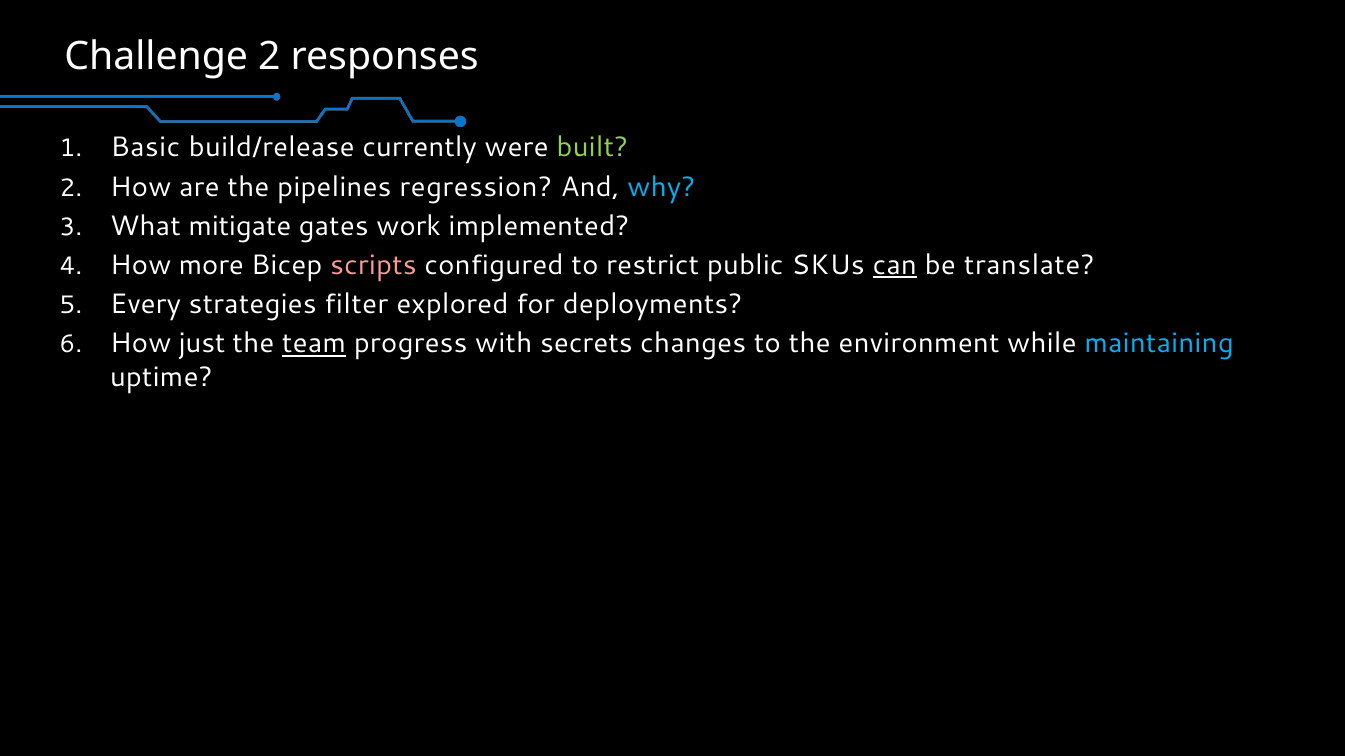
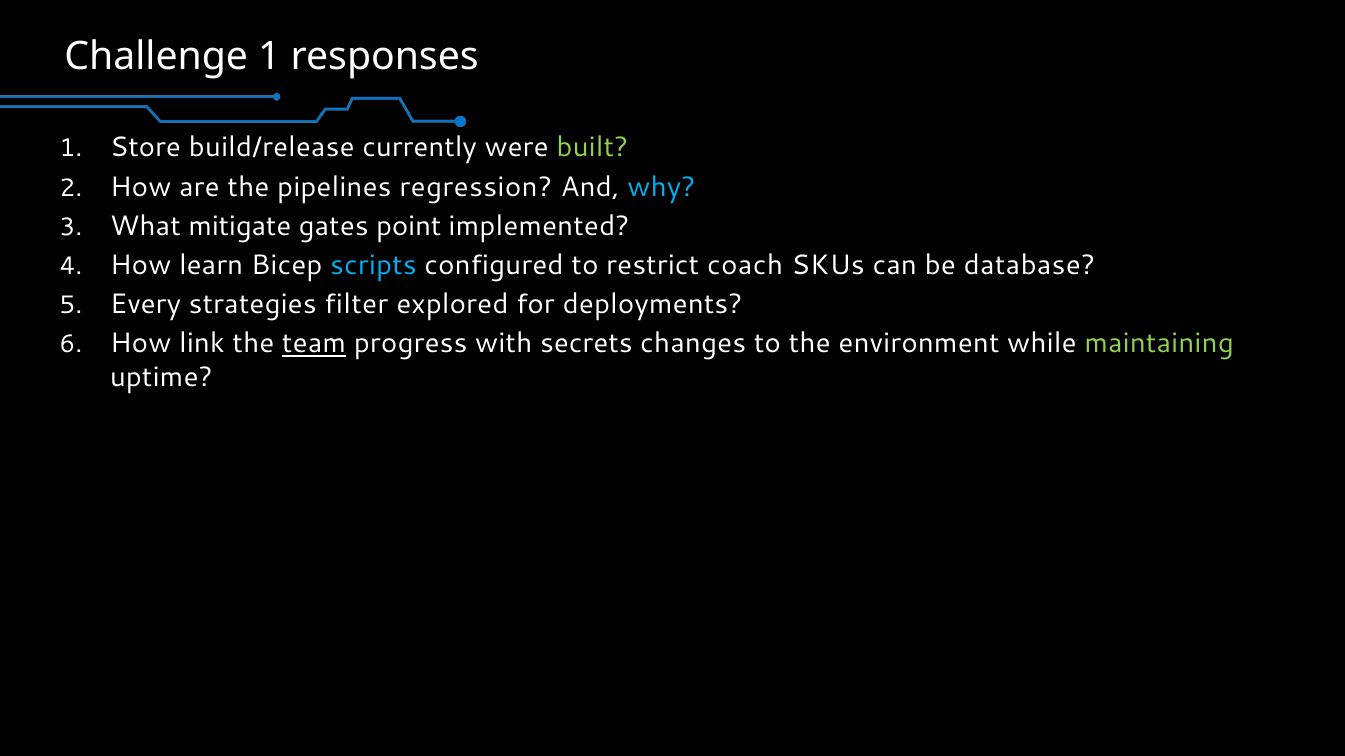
Challenge 2: 2 -> 1
Basic: Basic -> Store
work: work -> point
more: more -> learn
scripts colour: pink -> light blue
public: public -> coach
can underline: present -> none
translate: translate -> database
just: just -> link
maintaining colour: light blue -> light green
